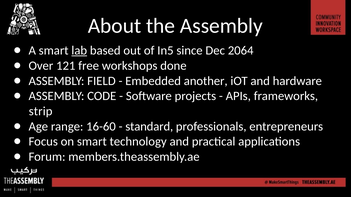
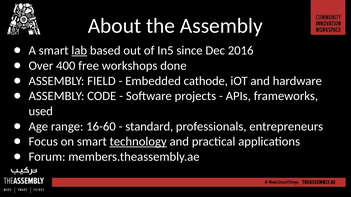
2064: 2064 -> 2016
121: 121 -> 400
another: another -> cathode
strip: strip -> used
technology underline: none -> present
